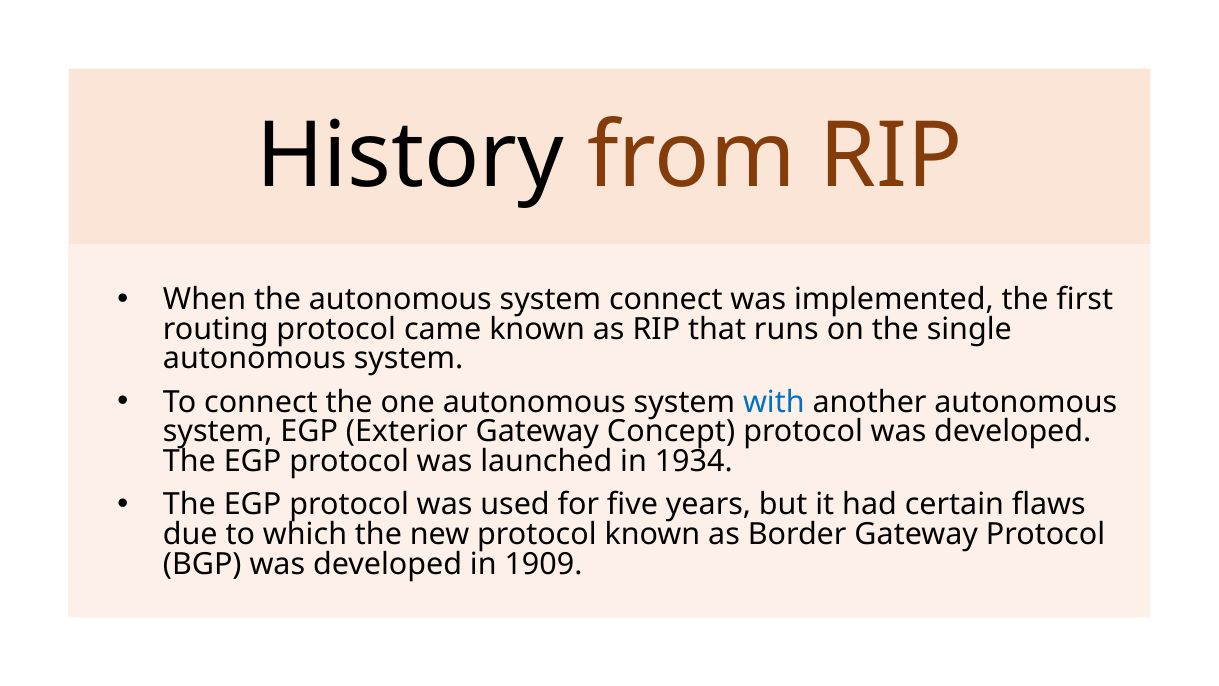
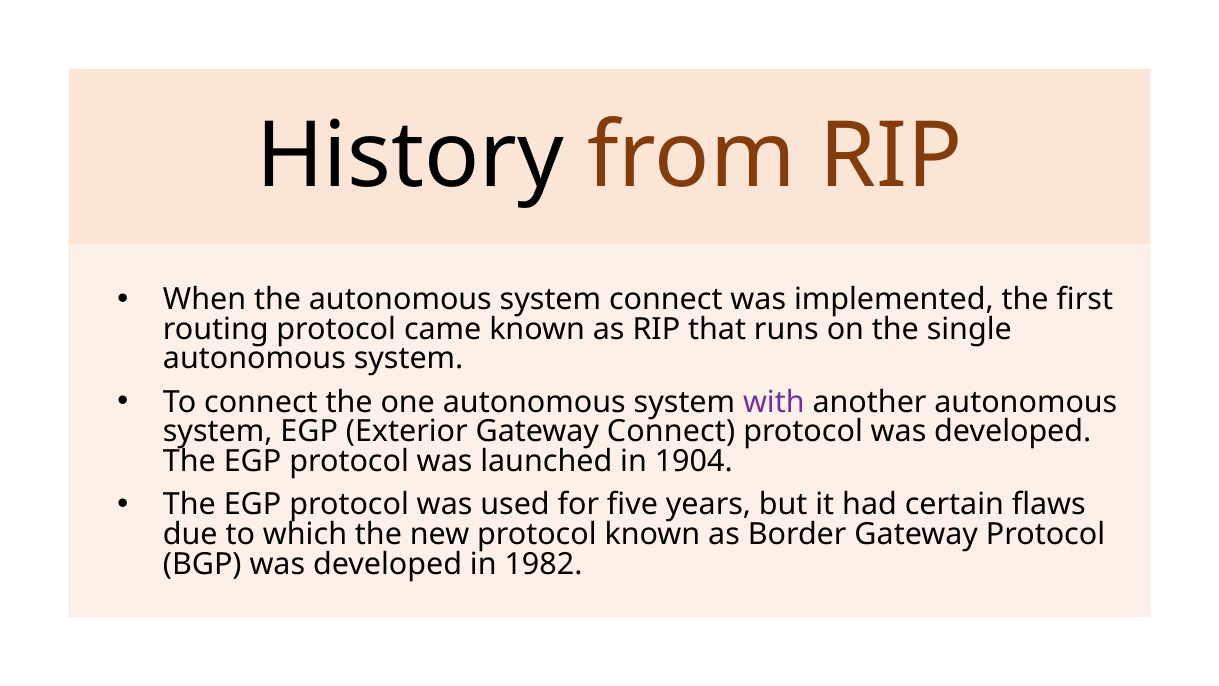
with colour: blue -> purple
Gateway Concept: Concept -> Connect
1934: 1934 -> 1904
1909: 1909 -> 1982
